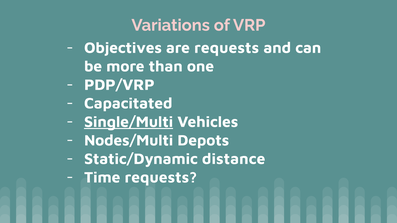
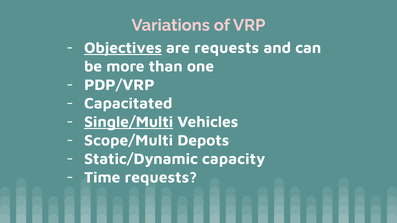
Objectives underline: none -> present
Nodes/Multi: Nodes/Multi -> Scope/Multi
distance: distance -> capacity
